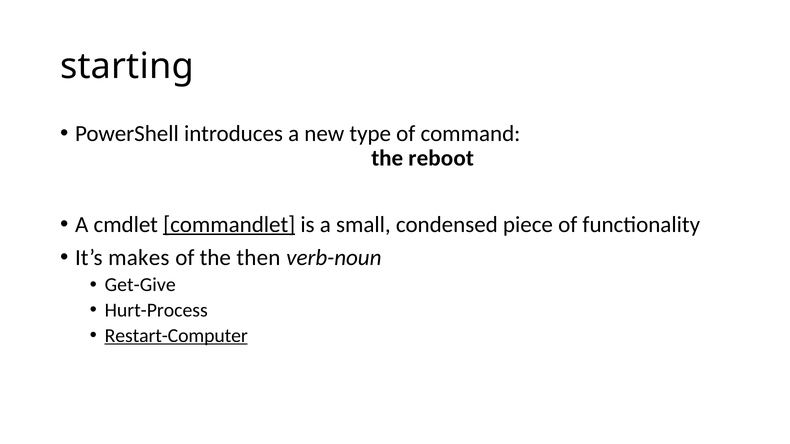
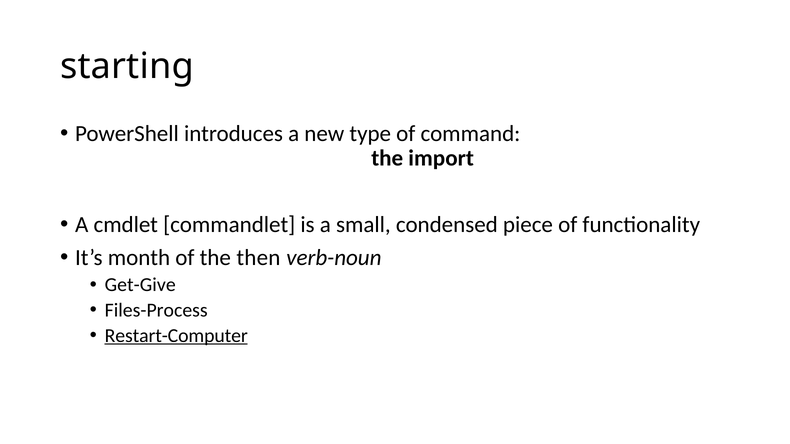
reboot: reboot -> import
commandlet underline: present -> none
makes: makes -> month
Hurt-Process: Hurt-Process -> Files-Process
